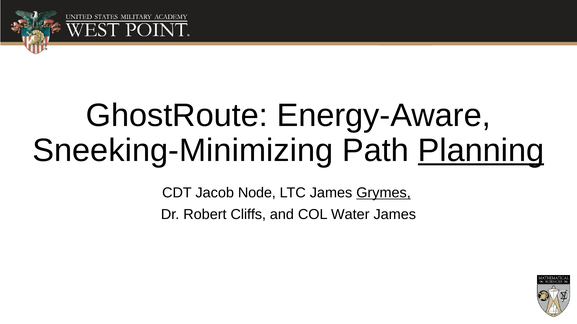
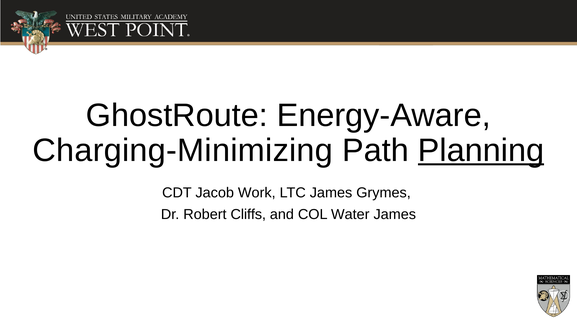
Sneeking-Minimizing: Sneeking-Minimizing -> Charging-Minimizing
Node: Node -> Work
Grymes underline: present -> none
